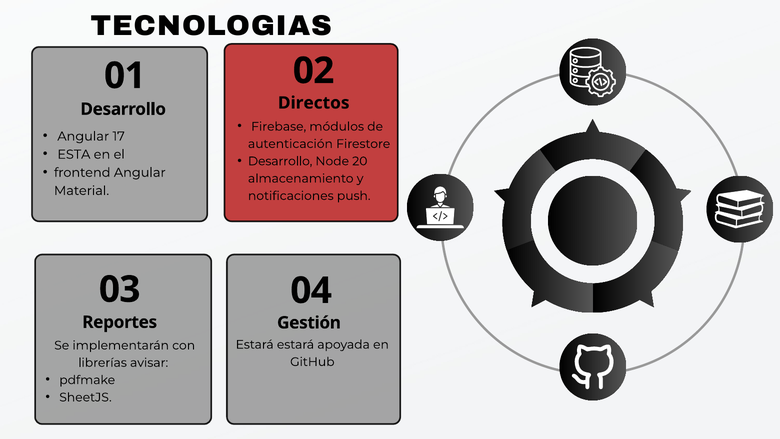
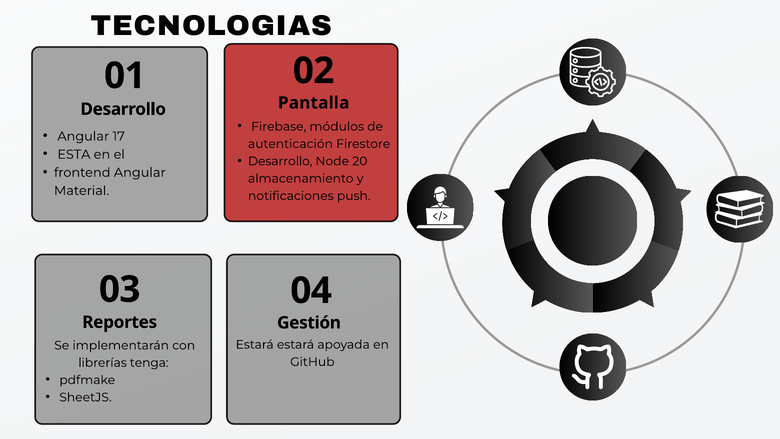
Directos: Directos -> Pantalla
avisar: avisar -> tenga
